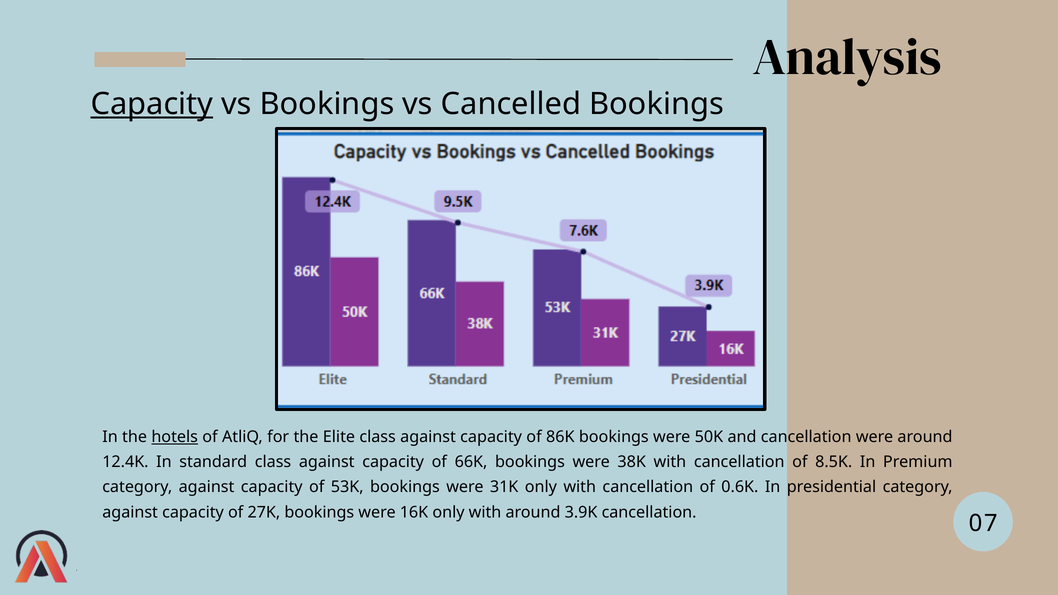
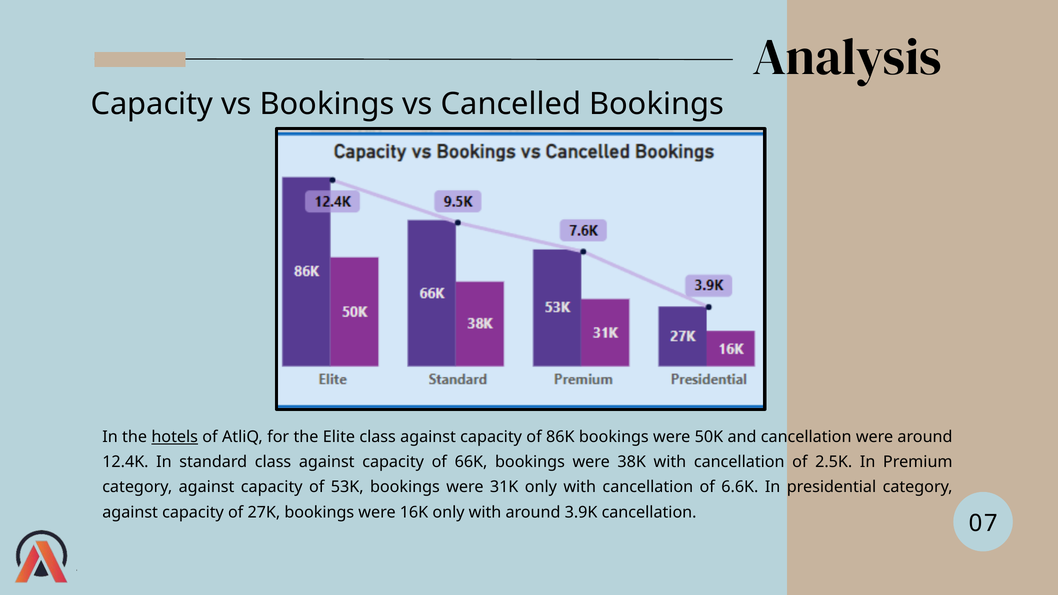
Capacity at (152, 104) underline: present -> none
8.5K: 8.5K -> 2.5K
0.6K: 0.6K -> 6.6K
